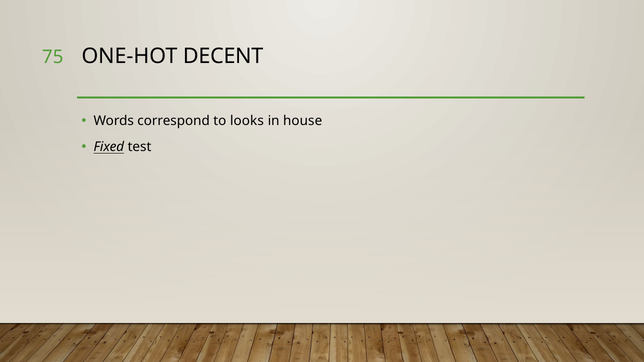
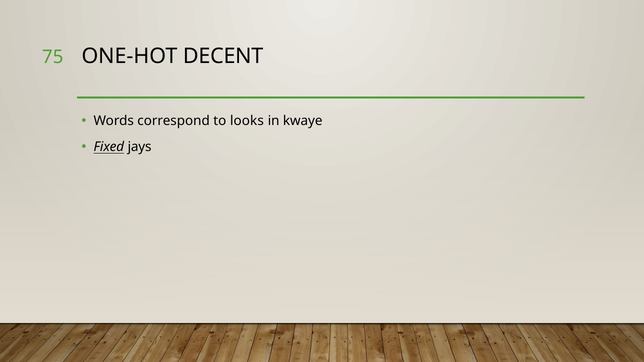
house: house -> kwaye
test: test -> jays
